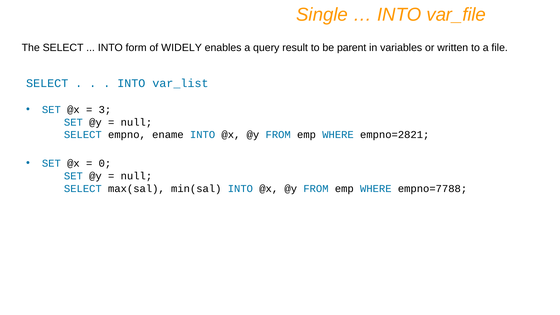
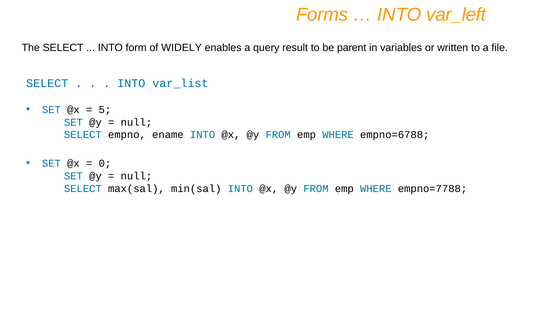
Single: Single -> Forms
var_file: var_file -> var_left
3: 3 -> 5
empno=2821: empno=2821 -> empno=6788
